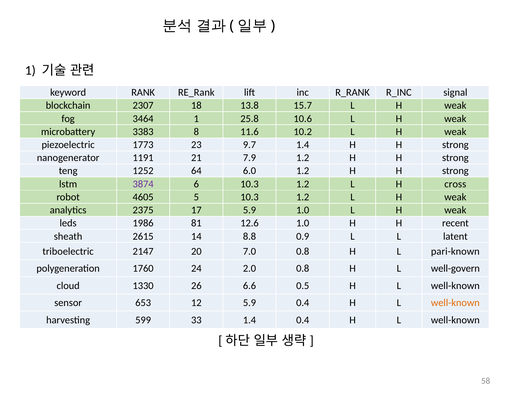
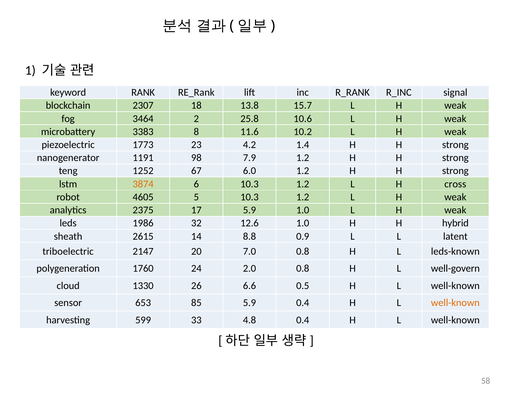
3464 1: 1 -> 2
9.7: 9.7 -> 4.2
21: 21 -> 98
64: 64 -> 67
3874 colour: purple -> orange
81: 81 -> 32
recent: recent -> hybrid
pari-known: pari-known -> leds-known
12: 12 -> 85
33 1.4: 1.4 -> 4.8
